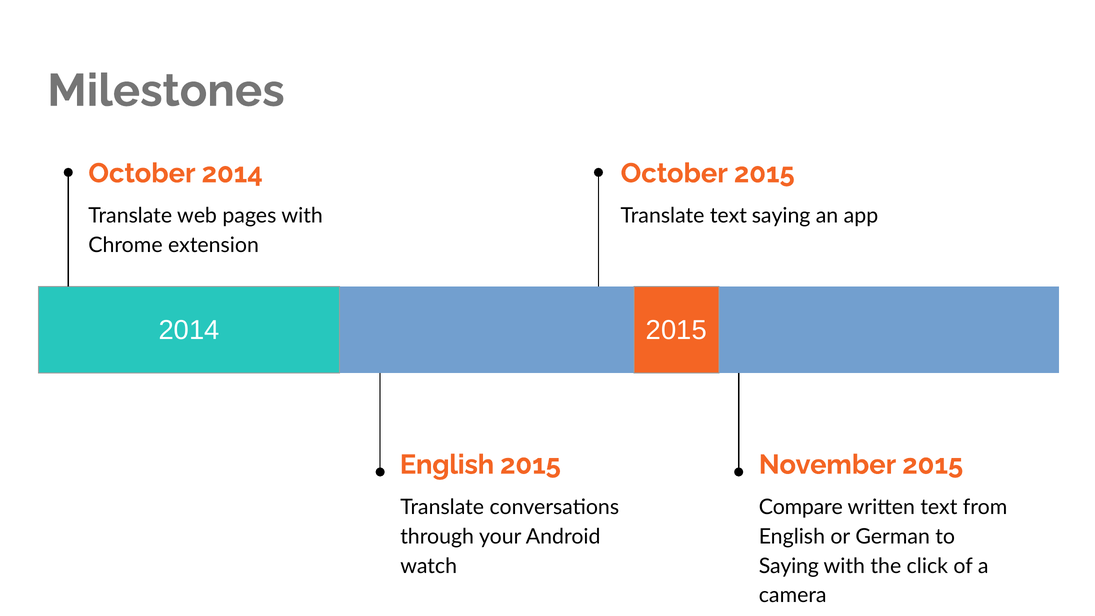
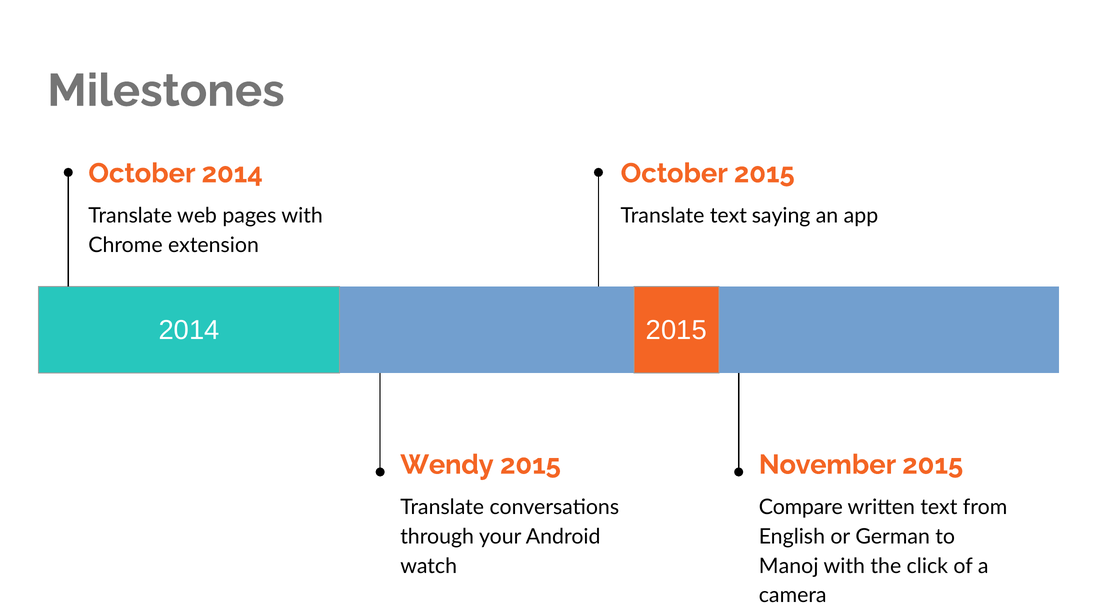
English at (447, 465): English -> Wendy
Saying at (789, 566): Saying -> Manoj
